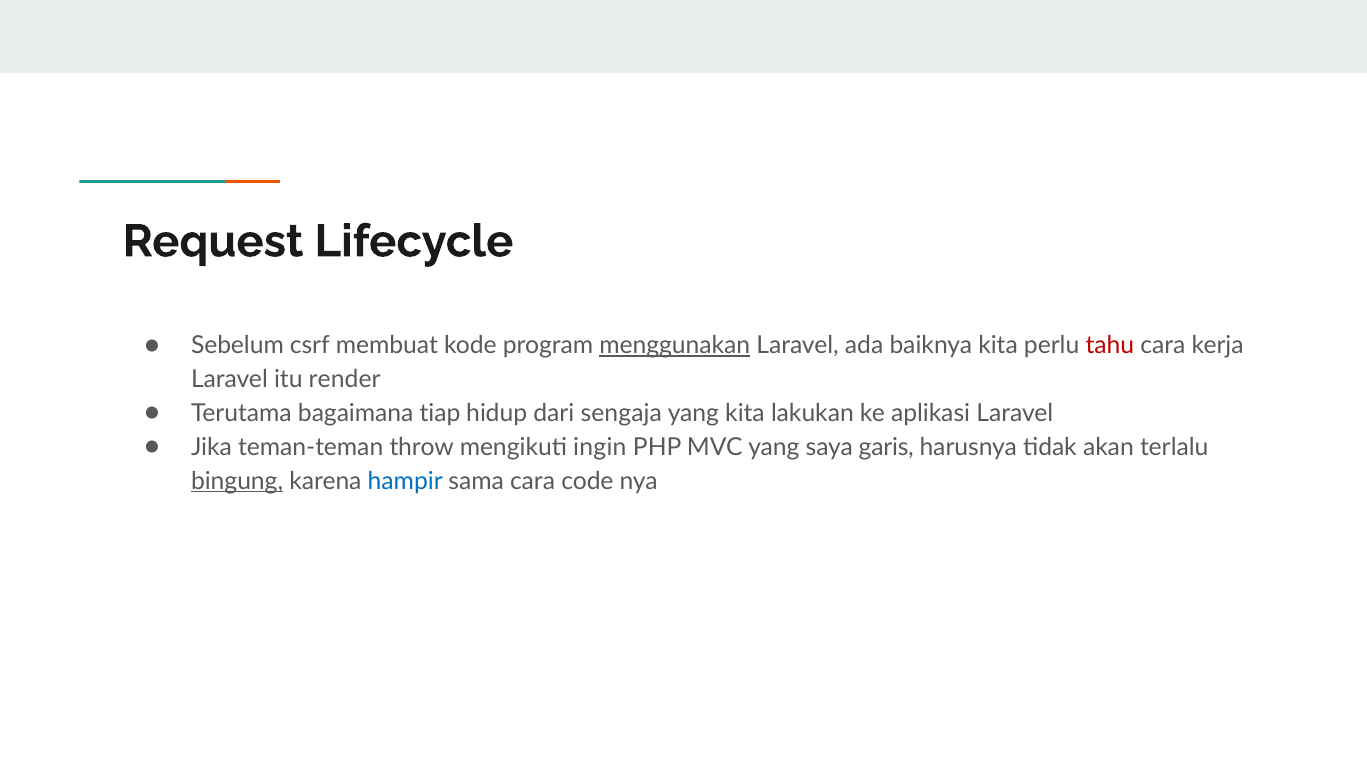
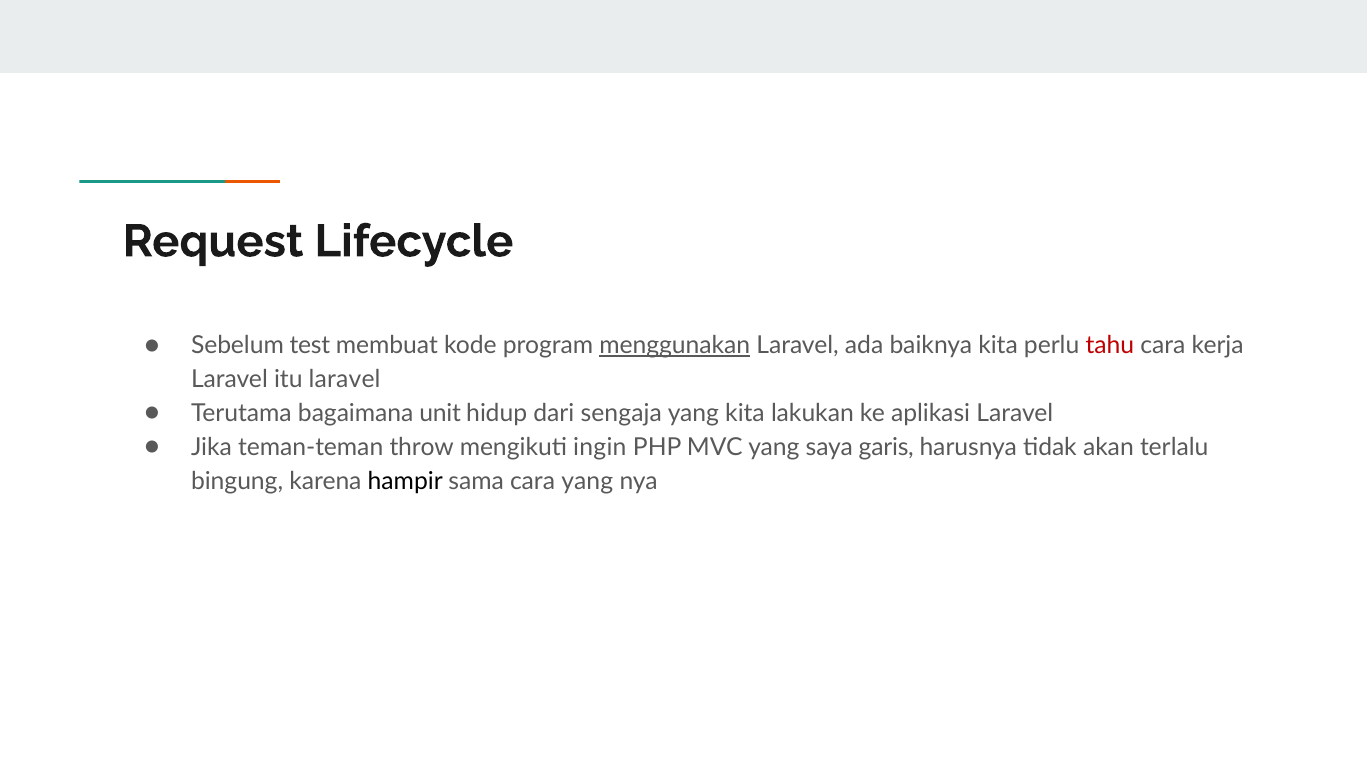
csrf: csrf -> test
itu render: render -> laravel
tiap: tiap -> unit
bingung underline: present -> none
hampir colour: blue -> black
cara code: code -> yang
